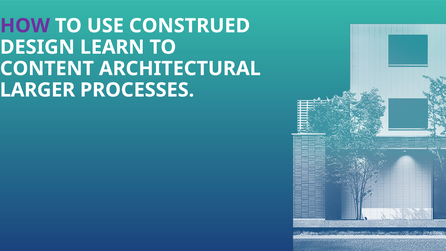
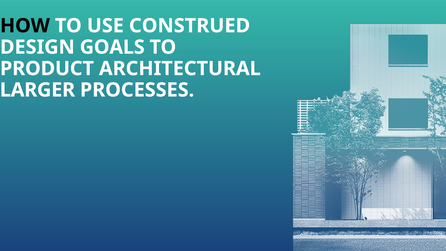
HOW colour: purple -> black
LEARN: LEARN -> GOALS
CONTENT: CONTENT -> PRODUCT
